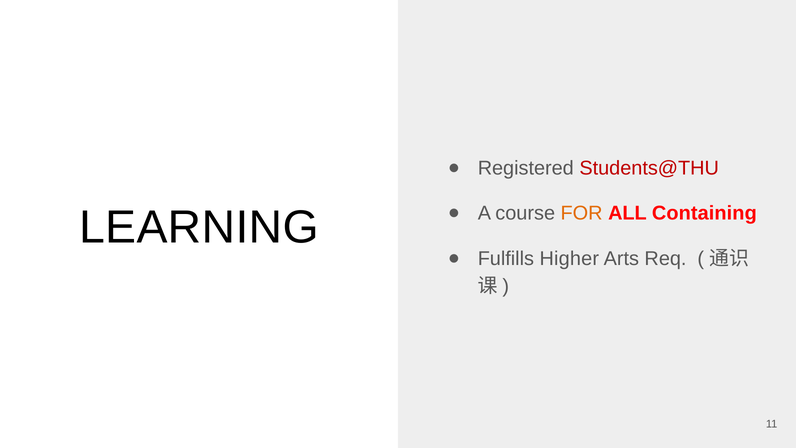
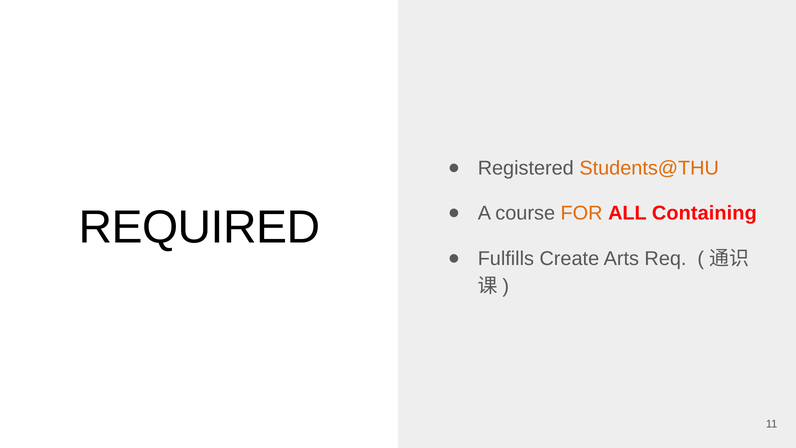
Students@THU colour: red -> orange
LEARNING: LEARNING -> REQUIRED
Higher: Higher -> Create
